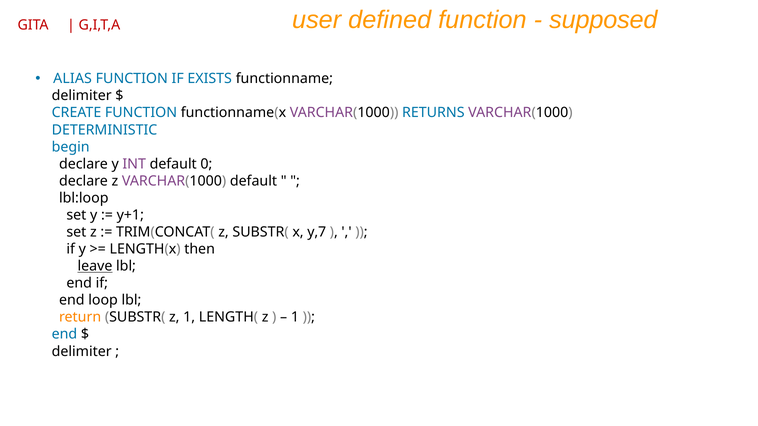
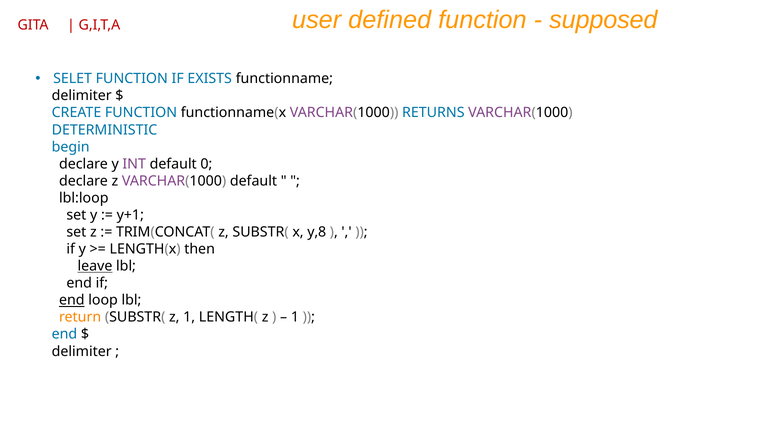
ALIAS: ALIAS -> SELET
y,7: y,7 -> y,8
end at (72, 300) underline: none -> present
